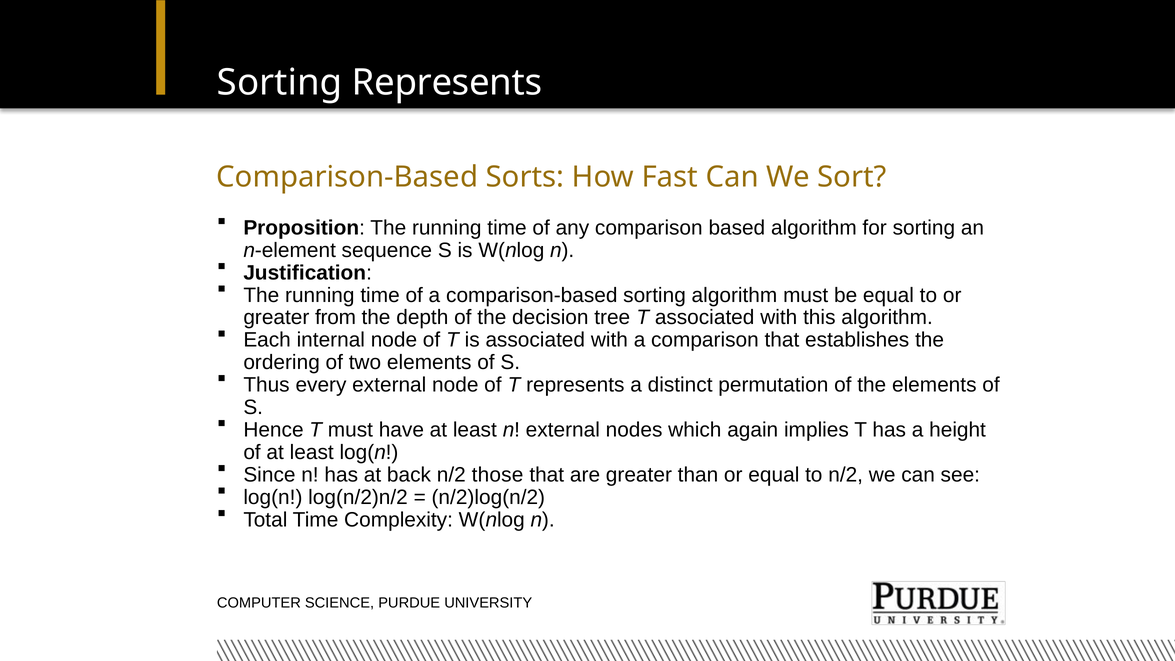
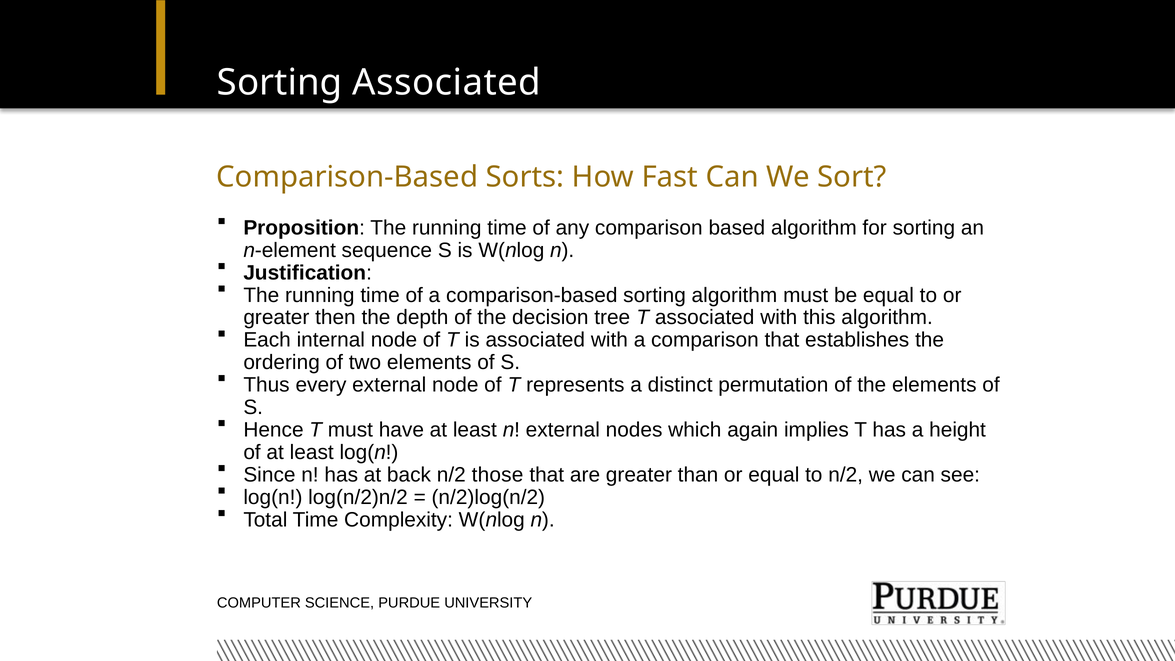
Sorting Represents: Represents -> Associated
from: from -> then
